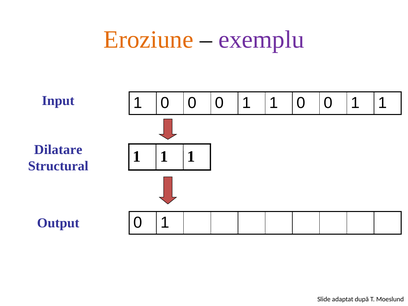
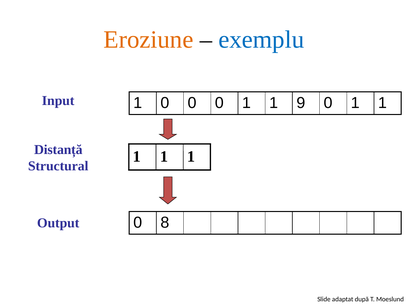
exemplu colour: purple -> blue
0 at (301, 103): 0 -> 9
Dilatare: Dilatare -> Distanță
1 at (165, 223): 1 -> 8
